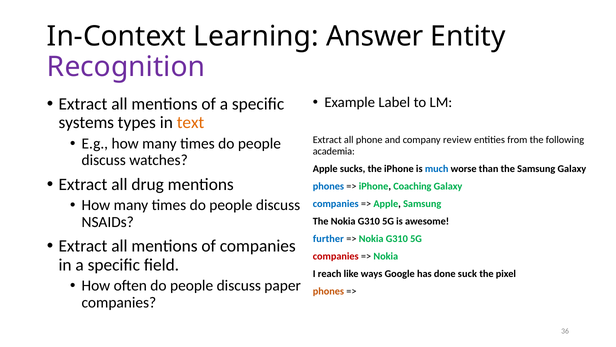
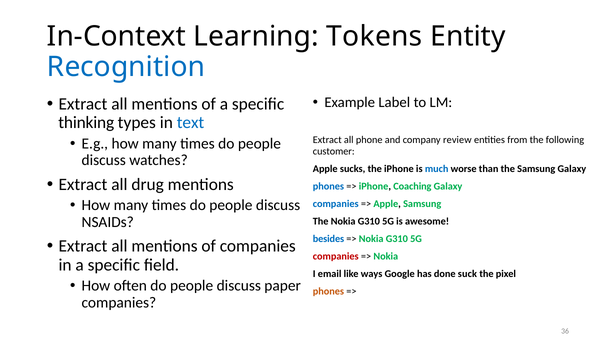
Answer: Answer -> Tokens
Recognition colour: purple -> blue
systems: systems -> thinking
text colour: orange -> blue
academia: academia -> customer
further: further -> besides
reach: reach -> email
